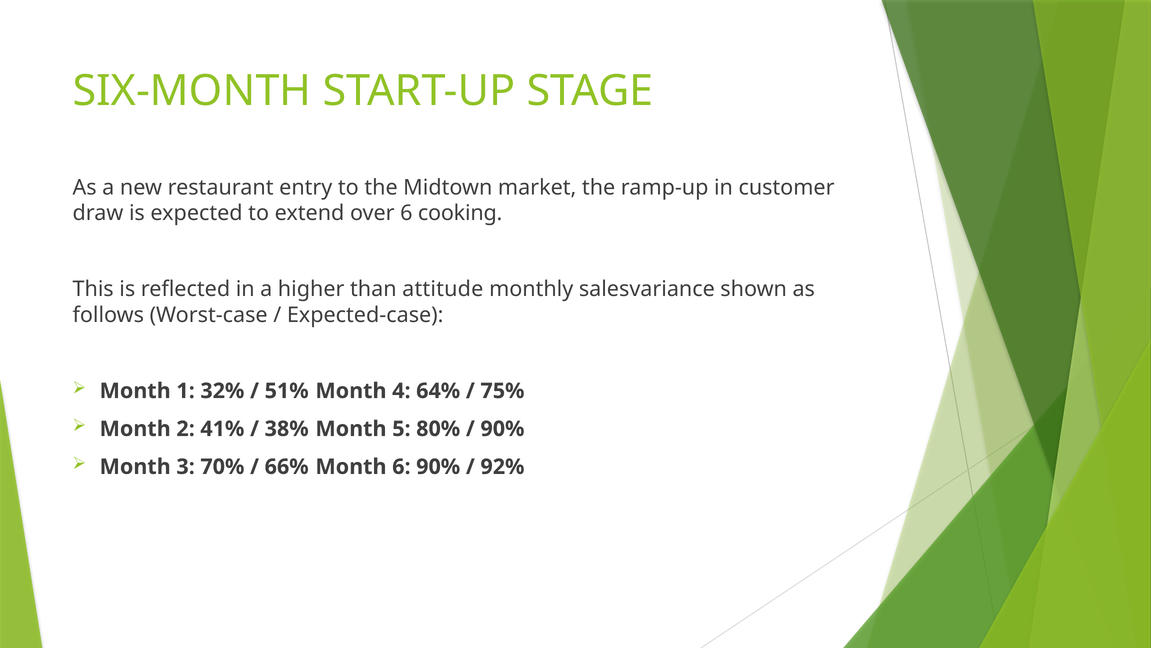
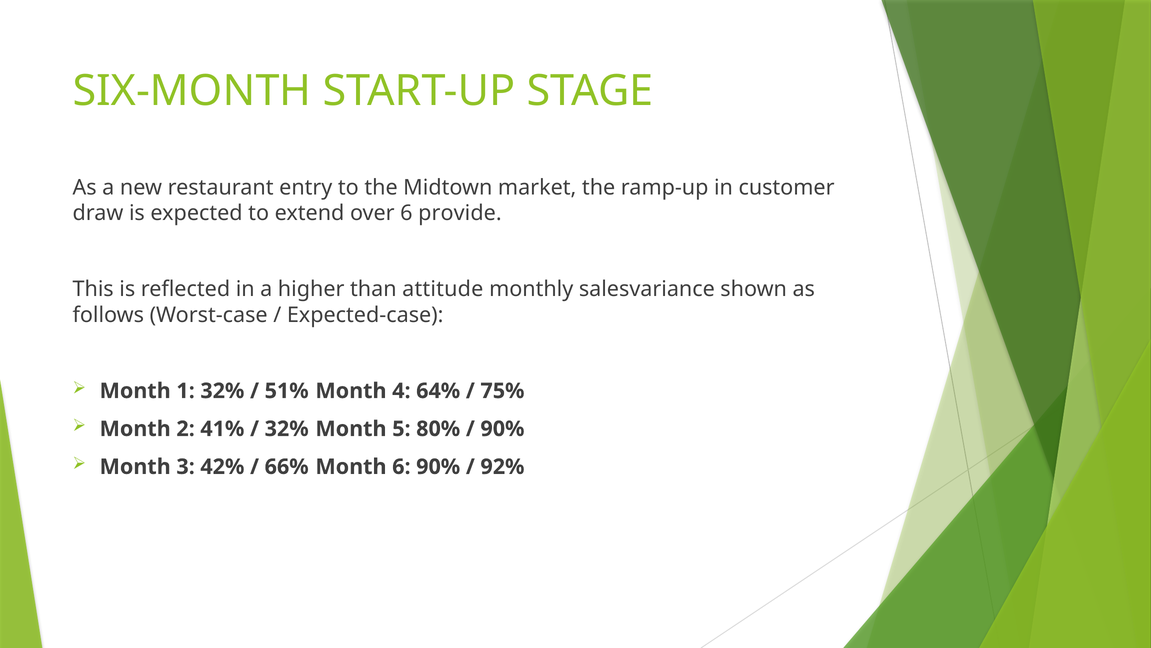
cooking: cooking -> provide
38% at (287, 429): 38% -> 32%
70%: 70% -> 42%
